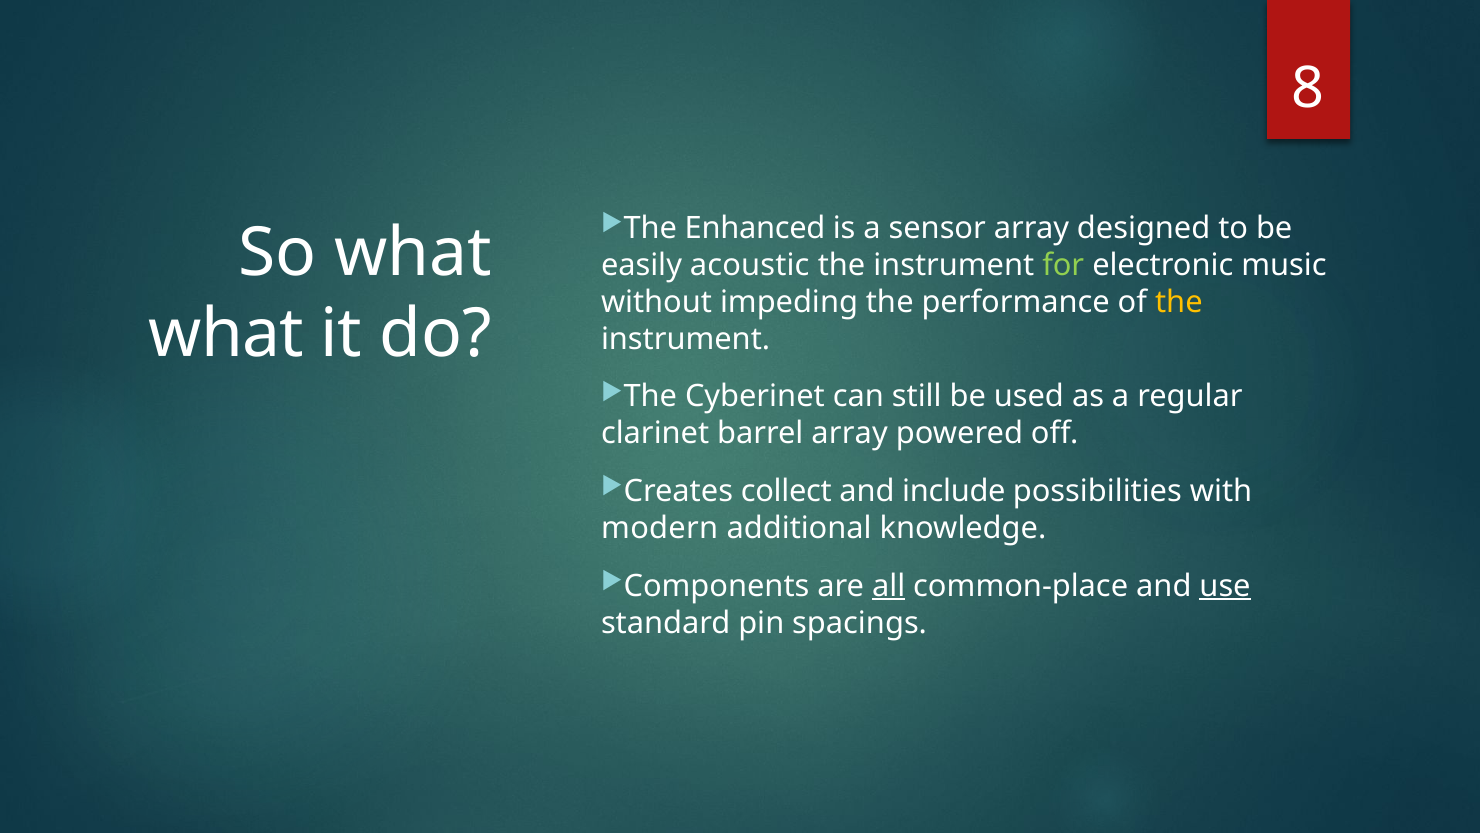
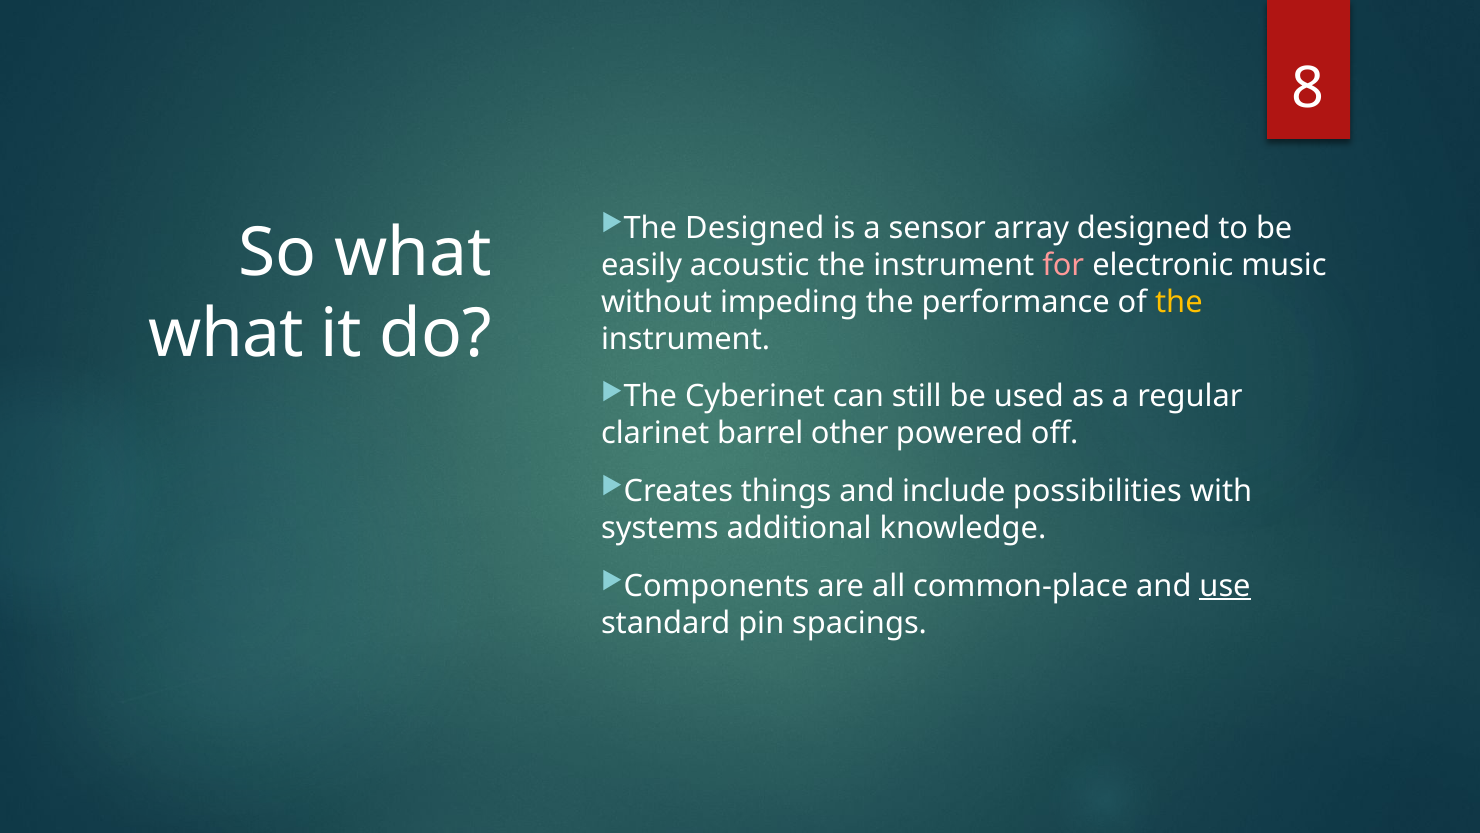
The Enhanced: Enhanced -> Designed
for colour: light green -> pink
barrel array: array -> other
collect: collect -> things
modern: modern -> systems
all underline: present -> none
